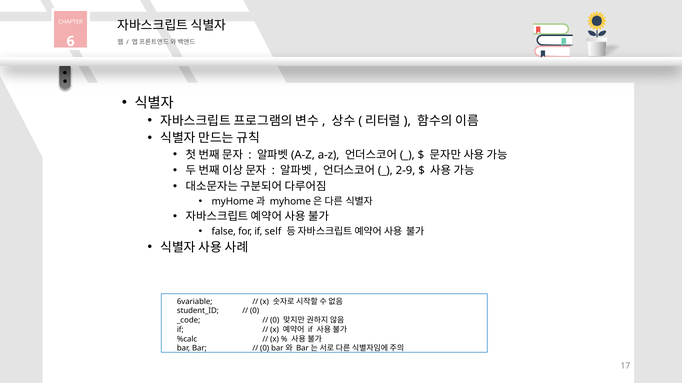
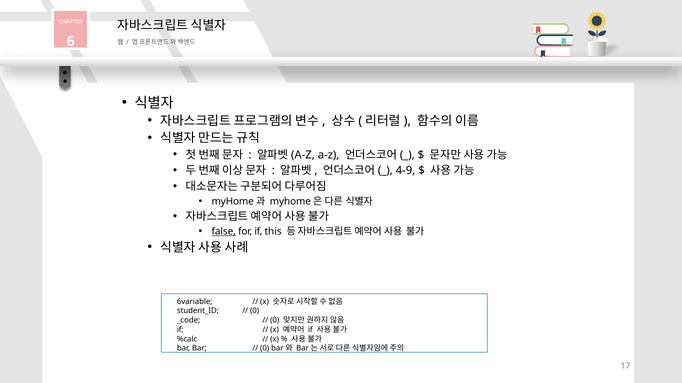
2-9: 2-9 -> 4-9
false underline: none -> present
self: self -> this
